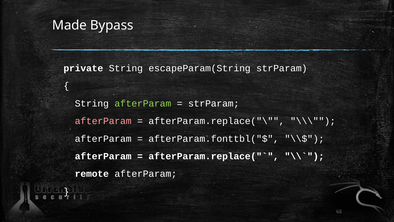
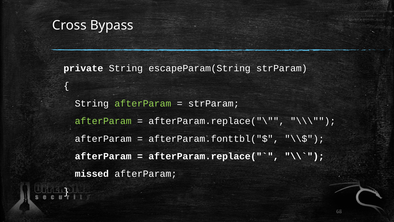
Made: Made -> Cross
afterParam at (103, 121) colour: pink -> light green
remote: remote -> missed
